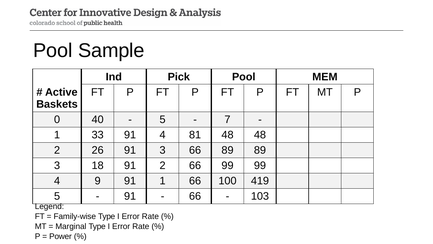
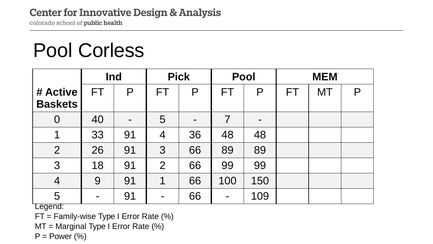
Sample: Sample -> Corless
81: 81 -> 36
419: 419 -> 150
103: 103 -> 109
